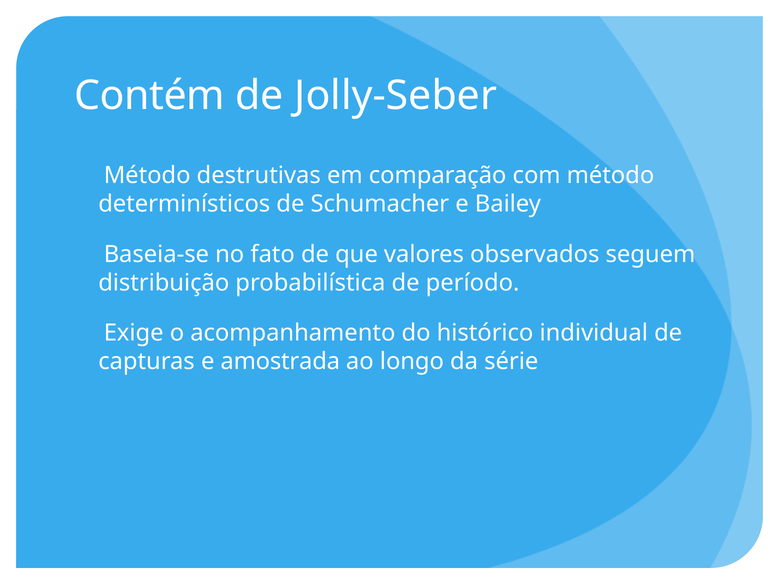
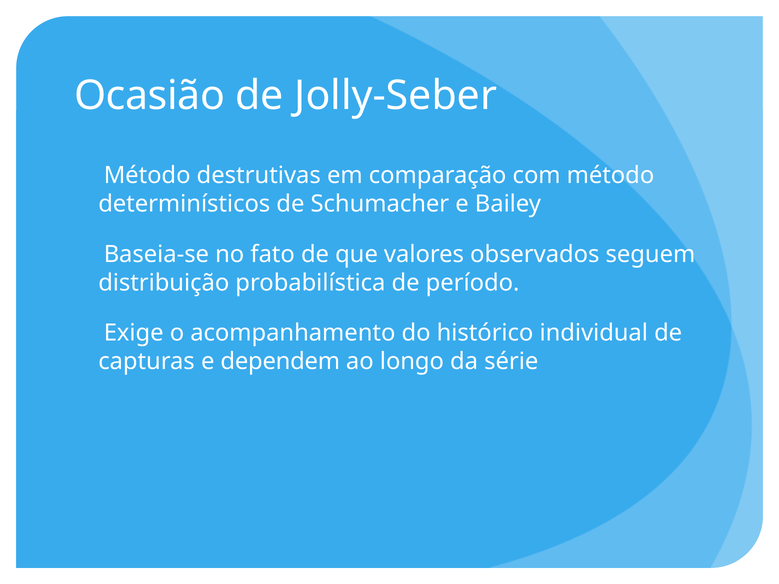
Contém: Contém -> Ocasião
amostrada: amostrada -> dependem
